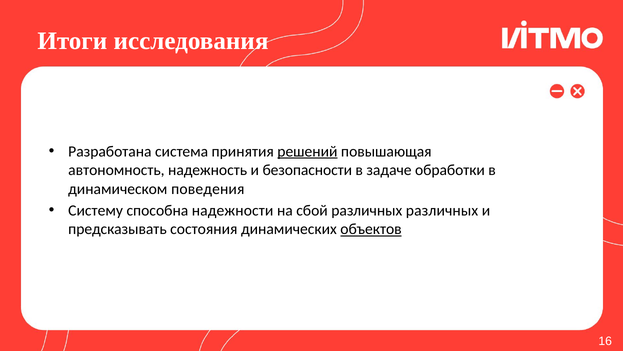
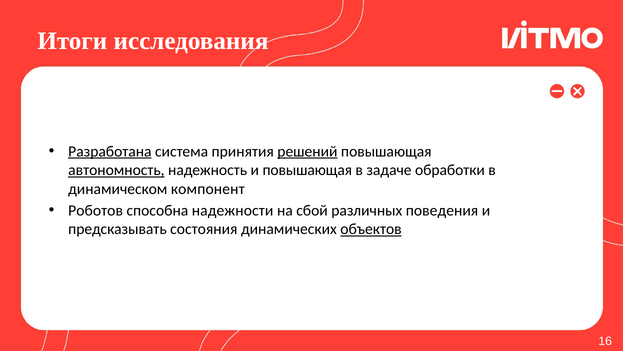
Разработана underline: none -> present
автономность underline: none -> present
и безопасности: безопасности -> повышающая
поведения: поведения -> компонент
Систему: Систему -> Роботов
различных различных: различных -> поведения
